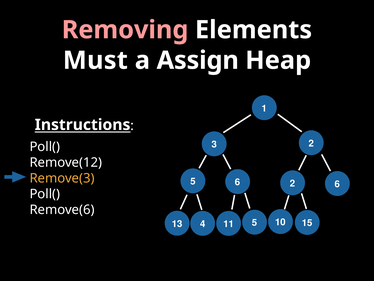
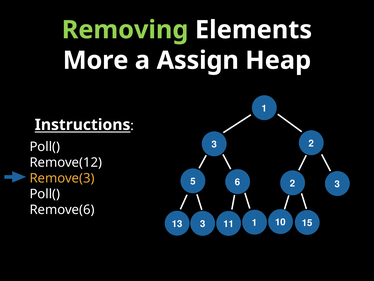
Removing colour: pink -> light green
Must: Must -> More
6 at (337, 184): 6 -> 3
13 4: 4 -> 3
11 5: 5 -> 1
